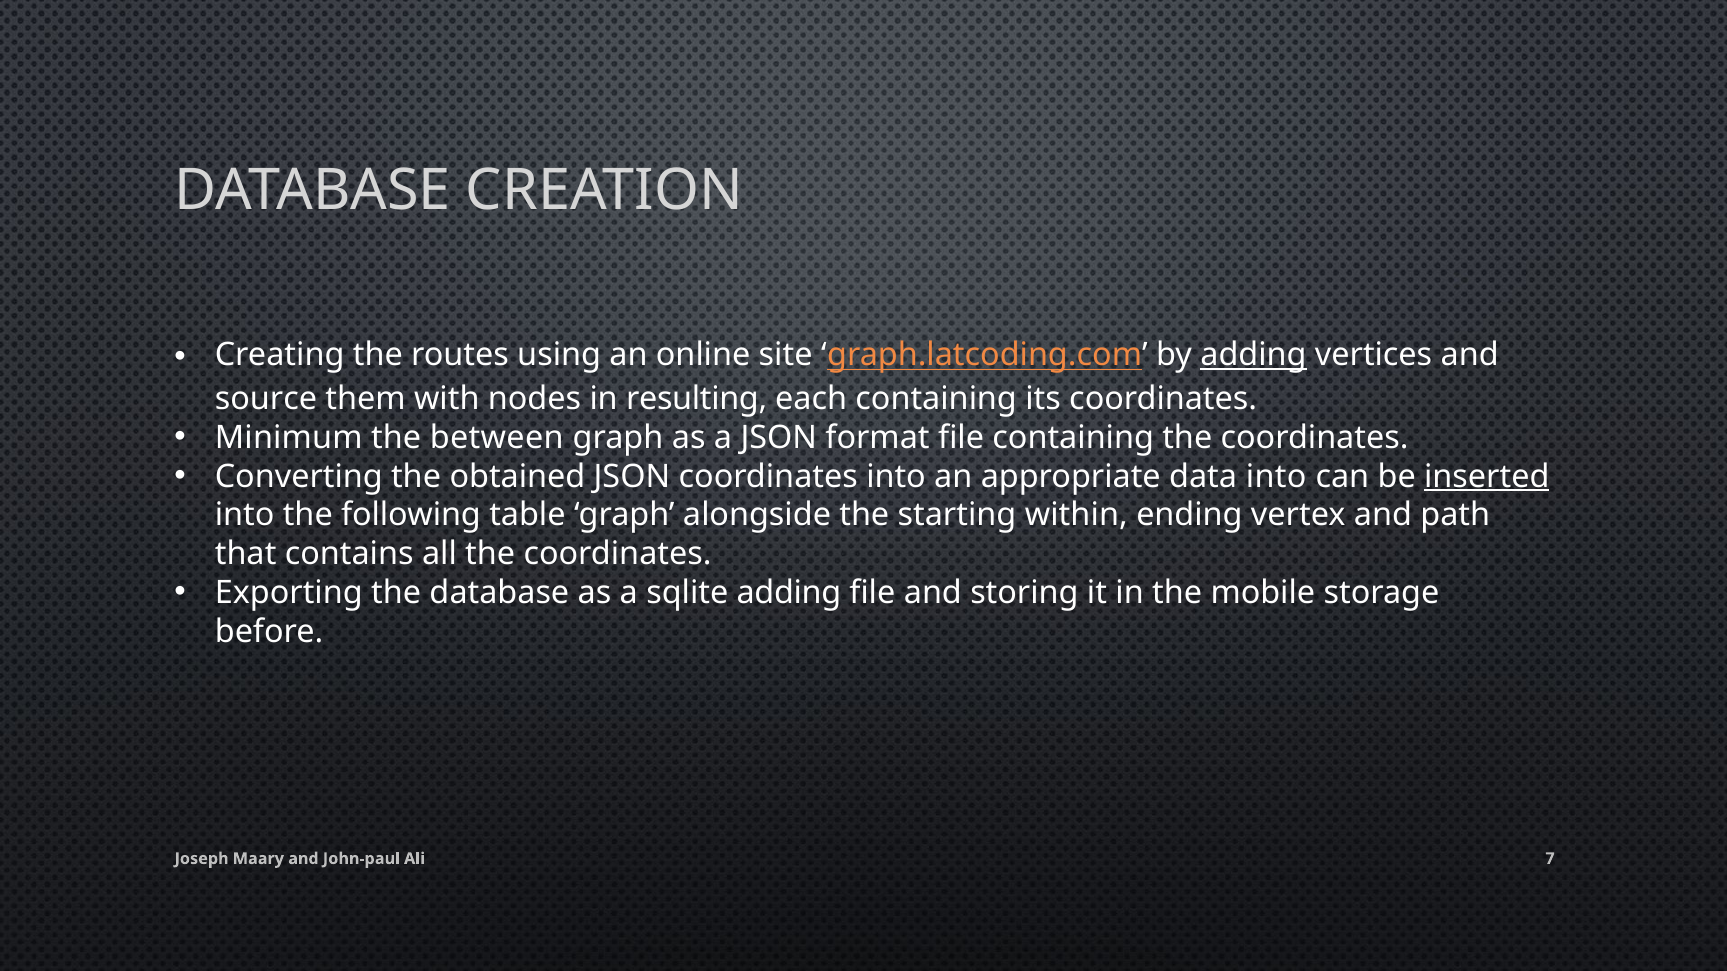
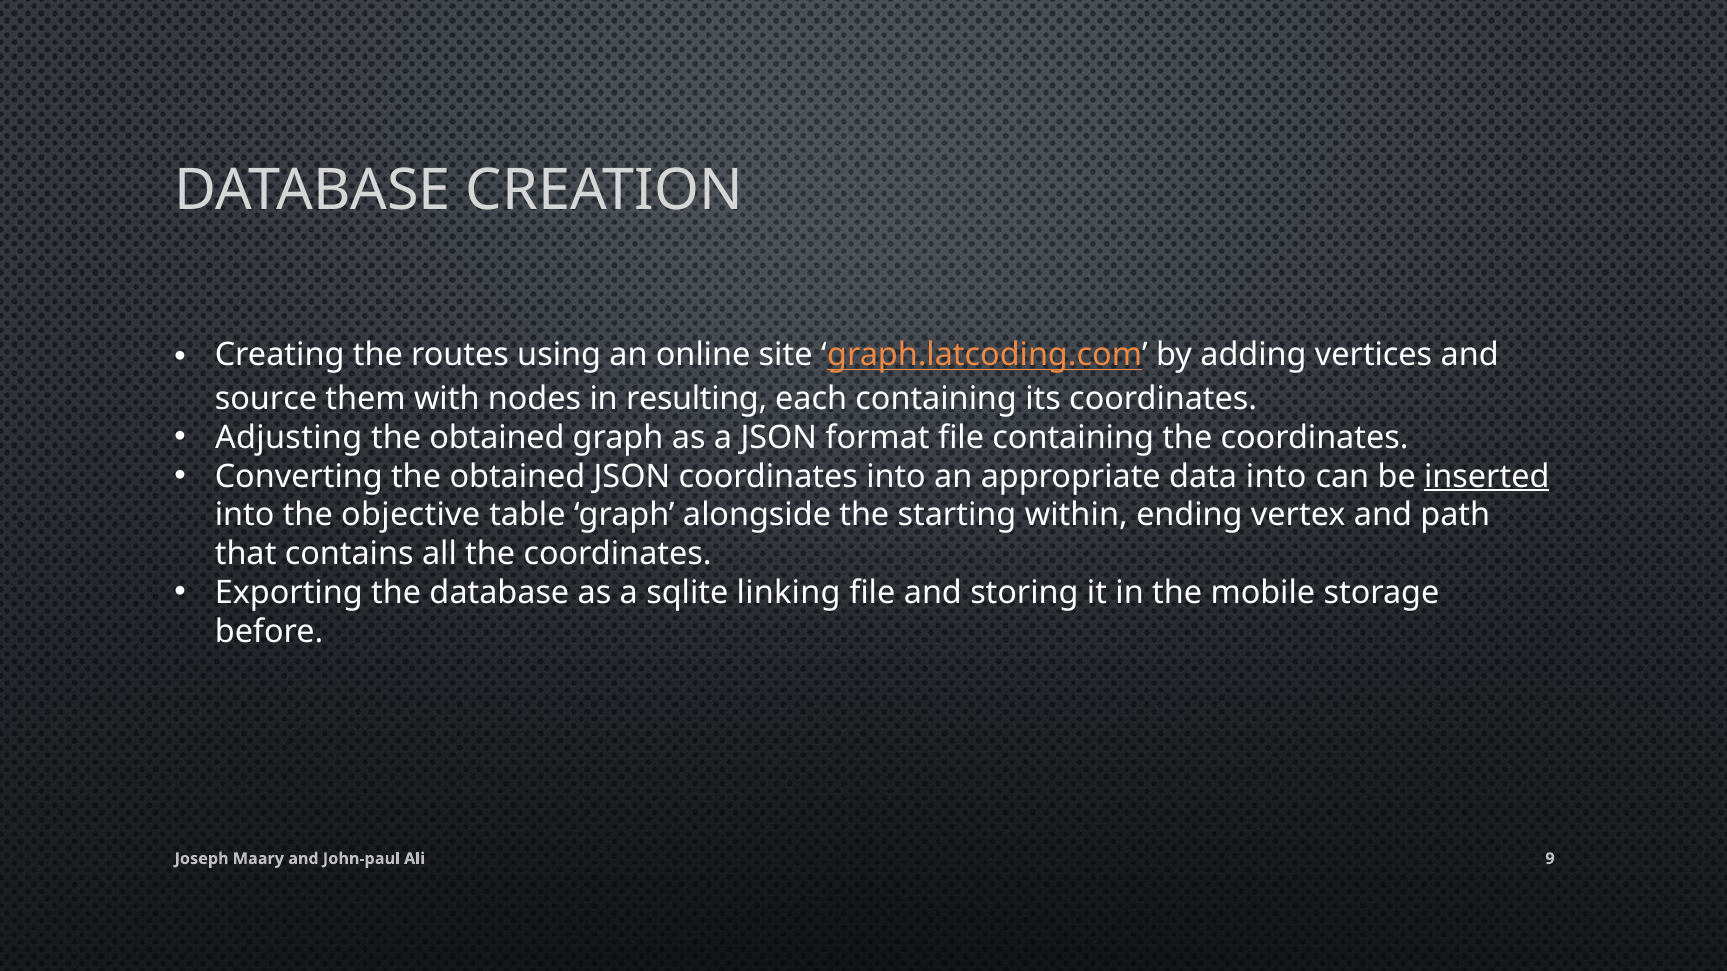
adding at (1253, 355) underline: present -> none
Minimum: Minimum -> Adjusting
between at (497, 438): between -> obtained
following: following -> objective
sqlite adding: adding -> linking
7: 7 -> 9
